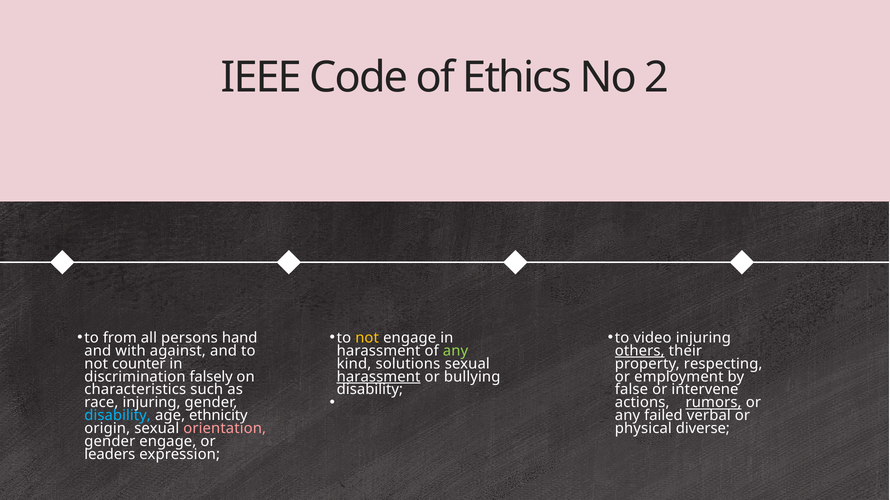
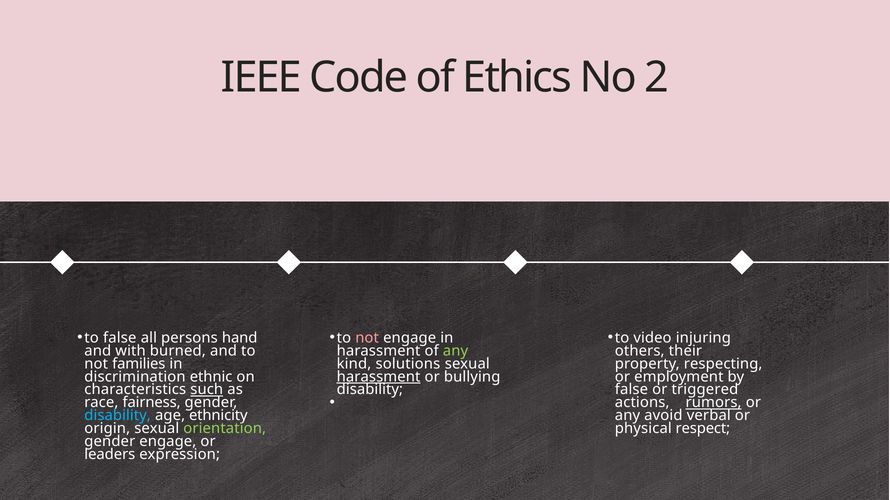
to from: from -> false
not at (367, 338) colour: yellow -> pink
against: against -> burned
others underline: present -> none
counter: counter -> families
falsely: falsely -> ethnic
such underline: none -> present
intervene: intervene -> triggered
race injuring: injuring -> fairness
failed: failed -> avoid
orientation colour: pink -> light green
diverse: diverse -> respect
